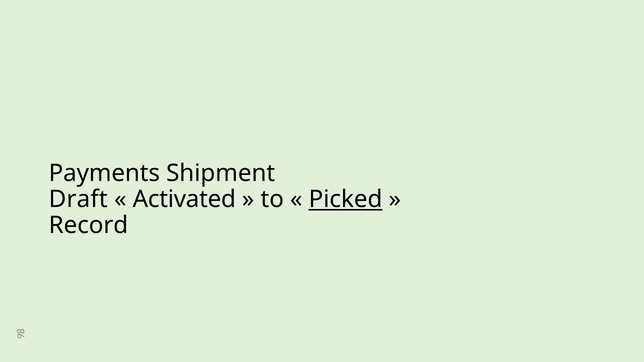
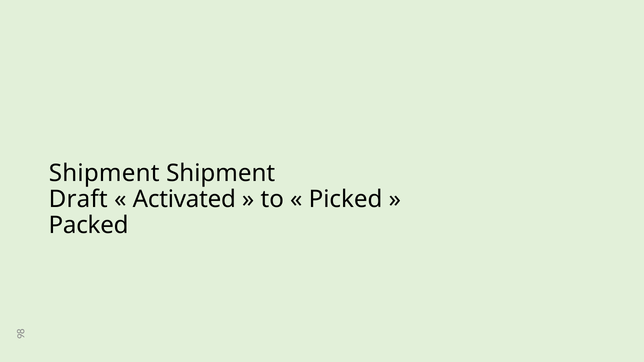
Payments at (104, 173): Payments -> Shipment
Picked underline: present -> none
Record: Record -> Packed
